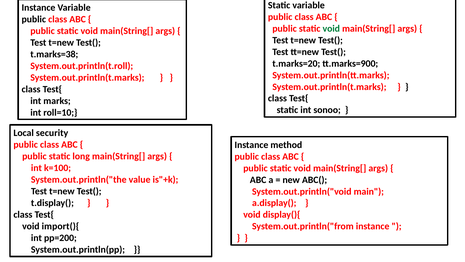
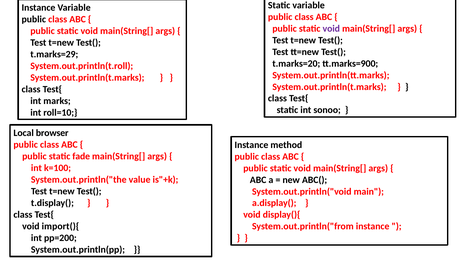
void at (331, 29) colour: green -> purple
t.marks=38: t.marks=38 -> t.marks=29
security: security -> browser
long: long -> fade
